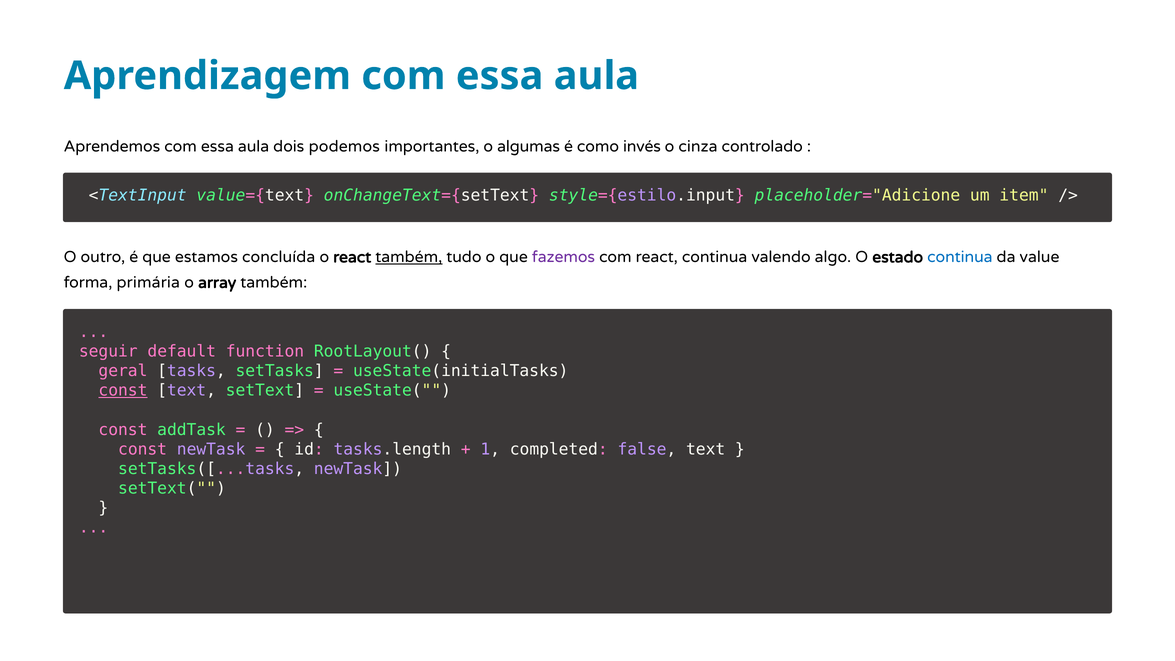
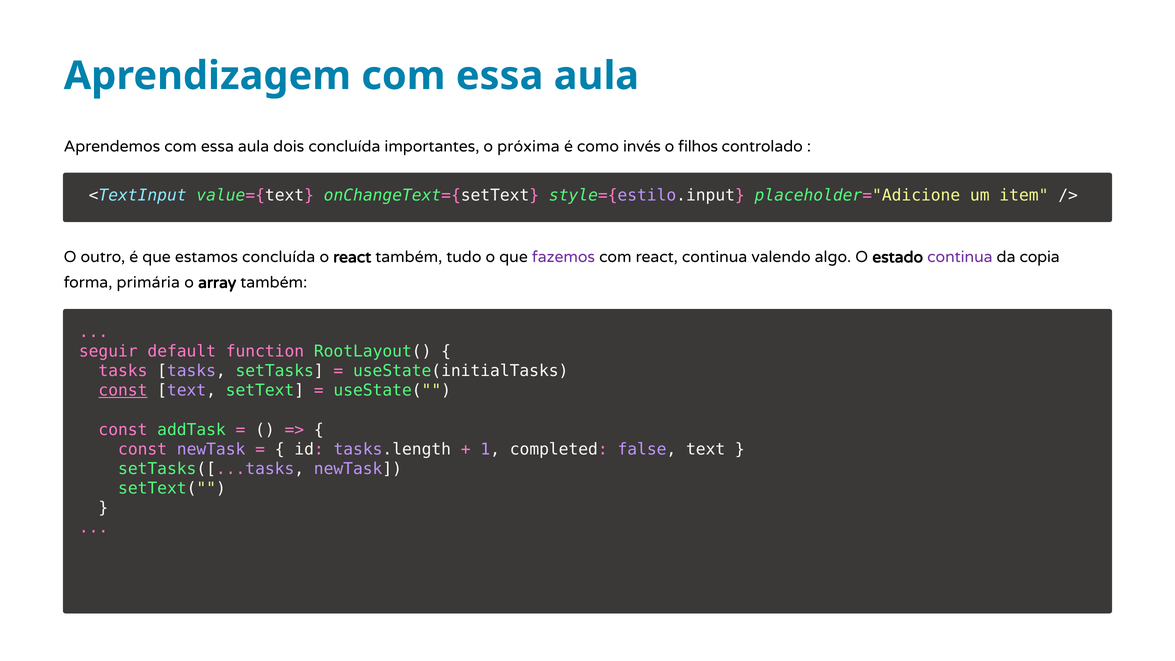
dois podemos: podemos -> concluída
algumas: algumas -> próxima
cinza: cinza -> filhos
também at (409, 257) underline: present -> none
continua at (960, 257) colour: blue -> purple
value: value -> copia
geral at (123, 371): geral -> tasks
